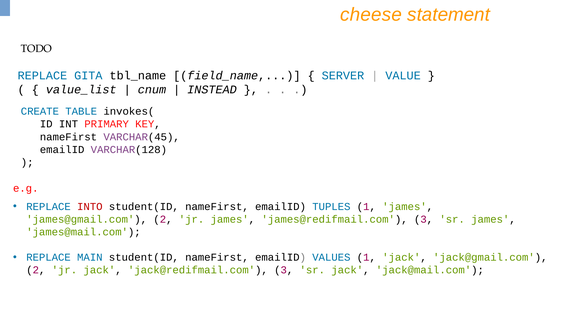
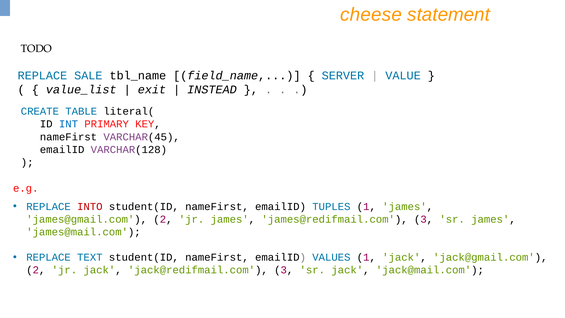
GITA: GITA -> SALE
cnum: cnum -> exit
invokes(: invokes( -> literal(
INT colour: black -> blue
MAIN: MAIN -> TEXT
